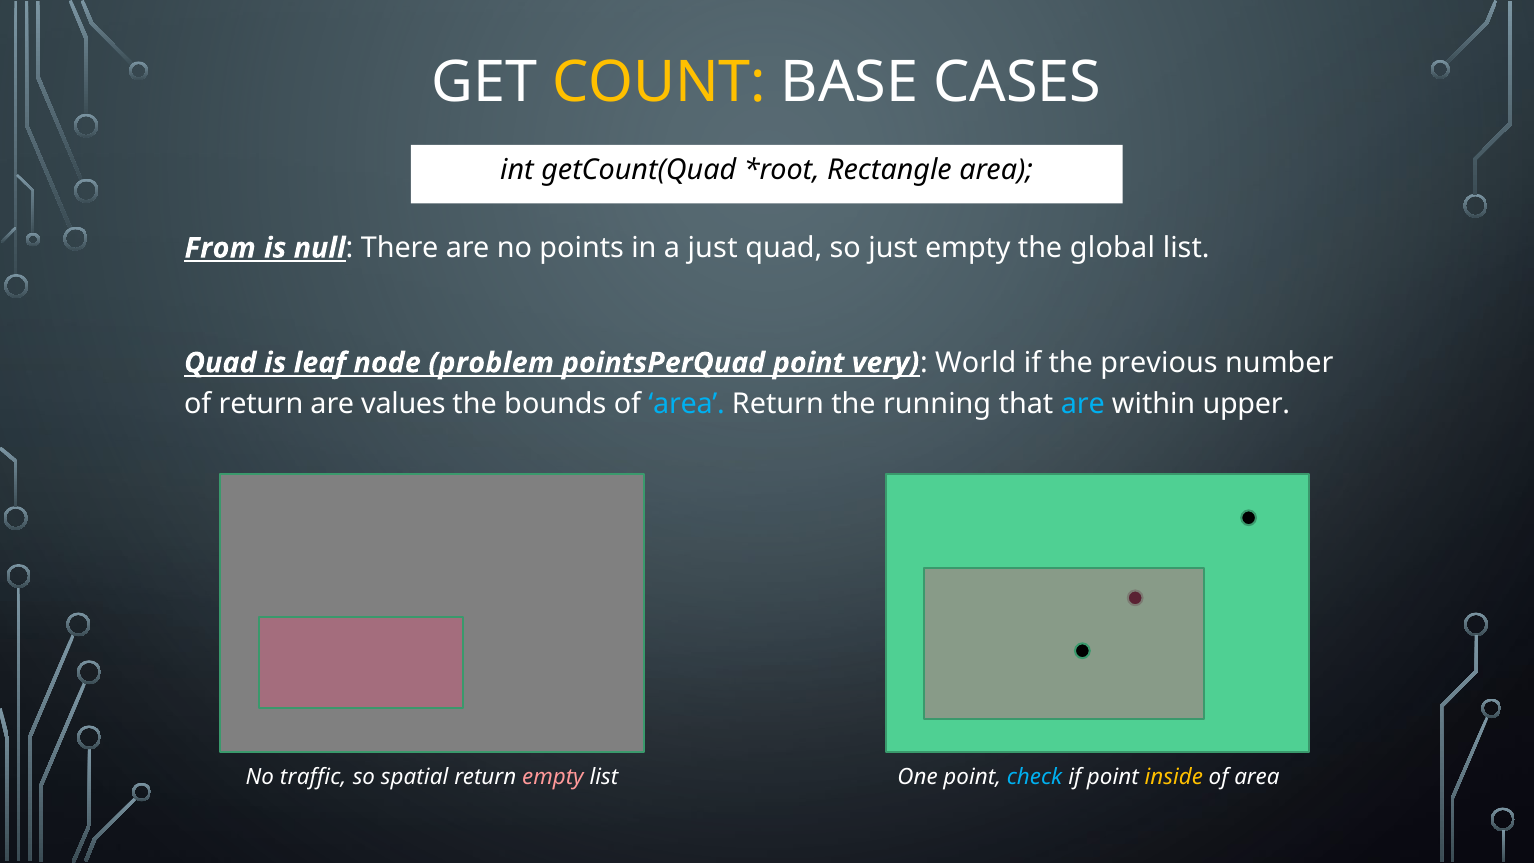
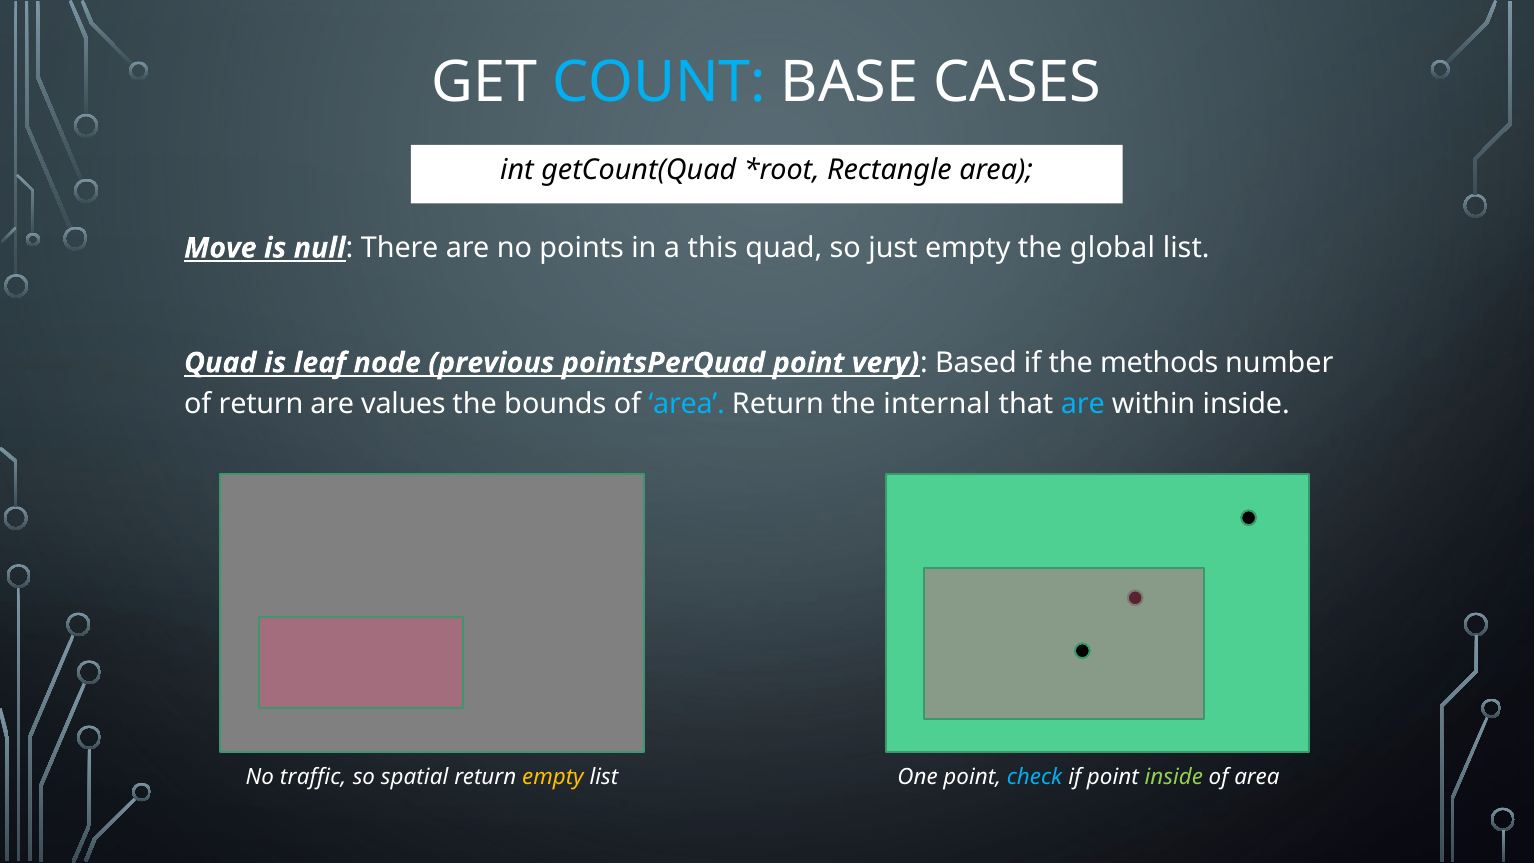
COUNT colour: yellow -> light blue
From: From -> Move
a just: just -> this
problem: problem -> previous
World: World -> Based
previous: previous -> methods
running: running -> internal
within upper: upper -> inside
empty at (553, 777) colour: pink -> yellow
inside at (1174, 777) colour: yellow -> light green
